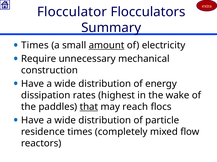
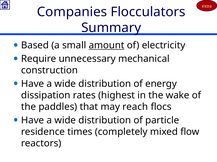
Flocculator: Flocculator -> Companies
Times at (35, 46): Times -> Based
that underline: present -> none
